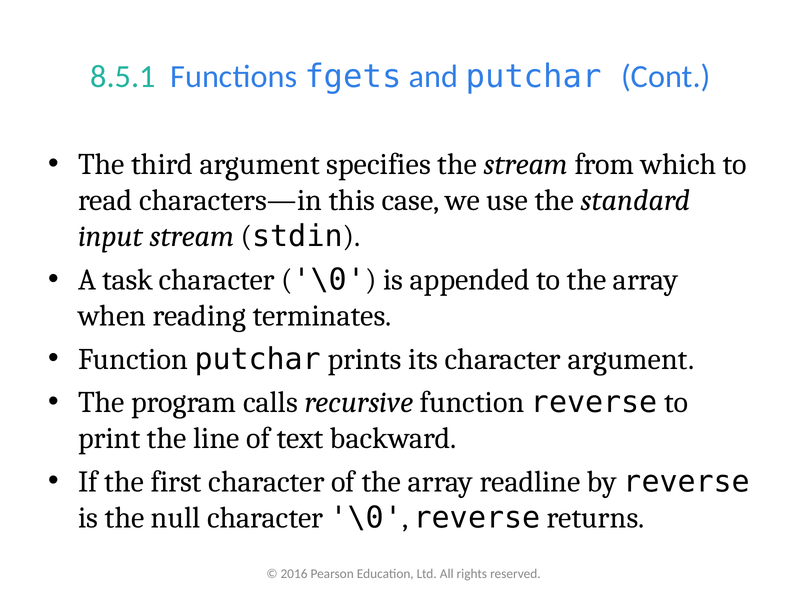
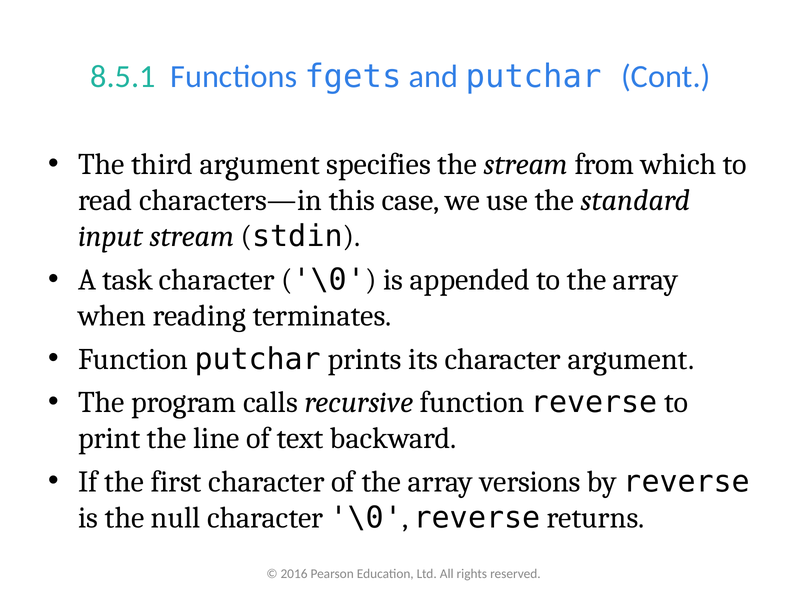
readline: readline -> versions
